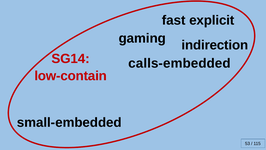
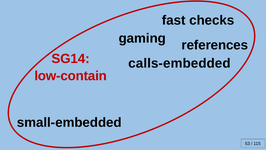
explicit: explicit -> checks
indirection: indirection -> references
